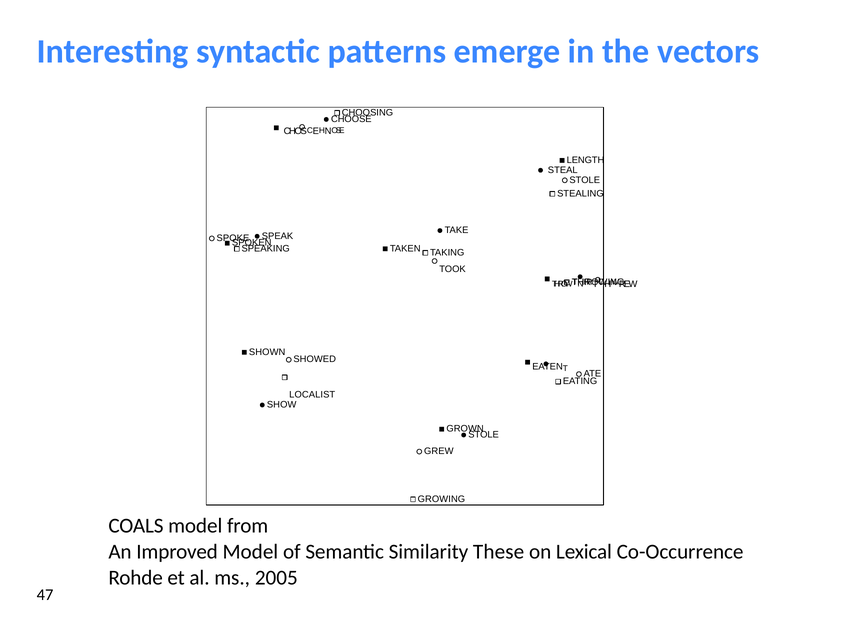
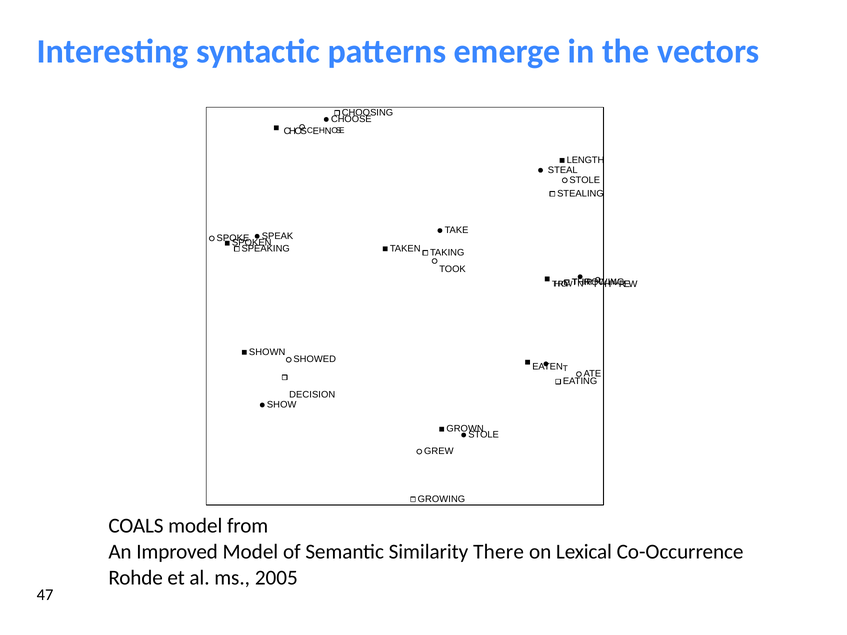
LOCALIST: LOCALIST -> DECISION
These: These -> There
